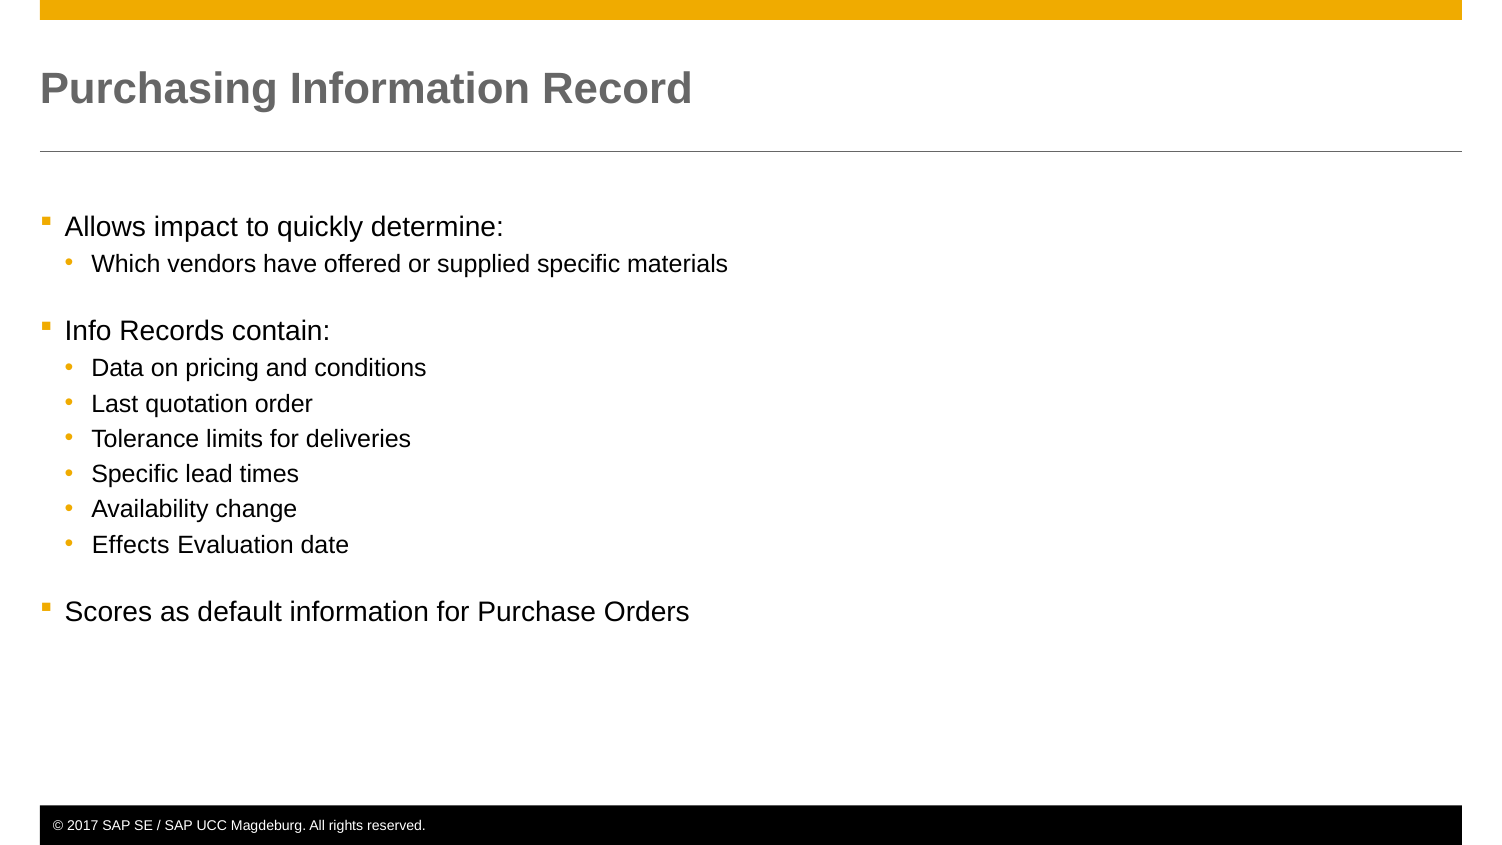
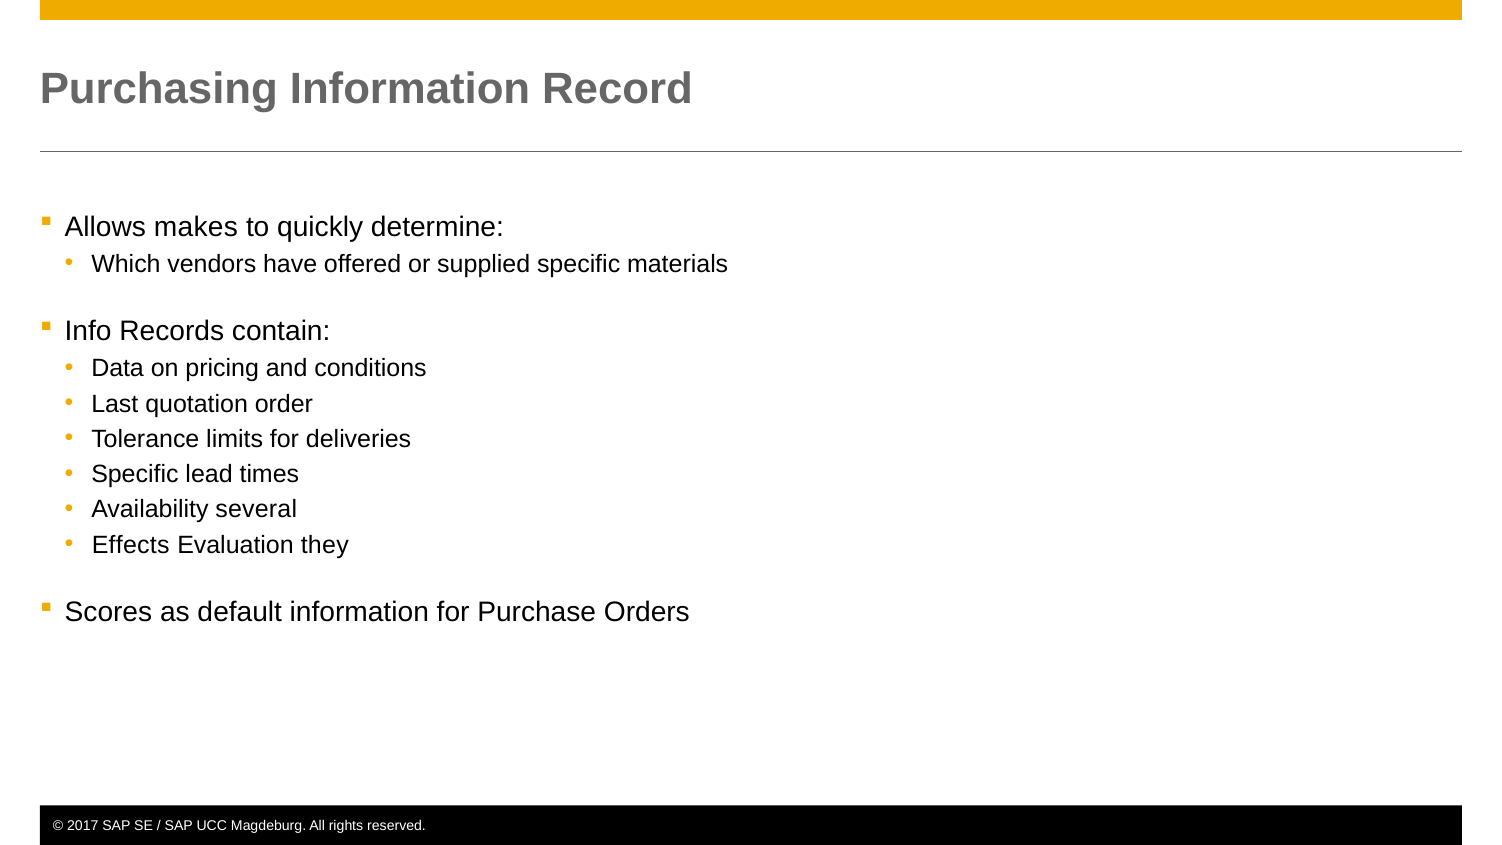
impact: impact -> makes
change: change -> several
date: date -> they
